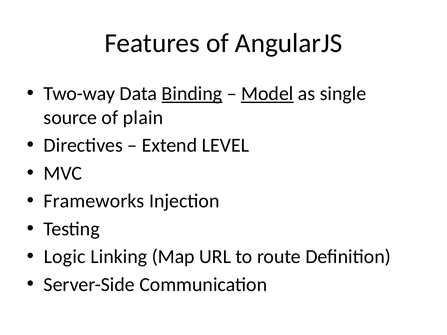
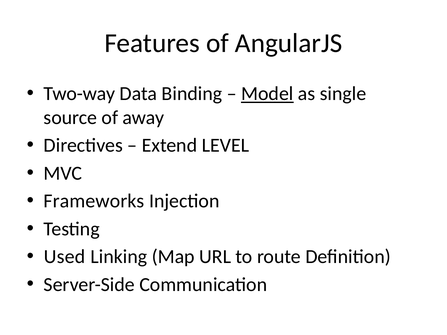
Binding underline: present -> none
plain: plain -> away
Logic: Logic -> Used
